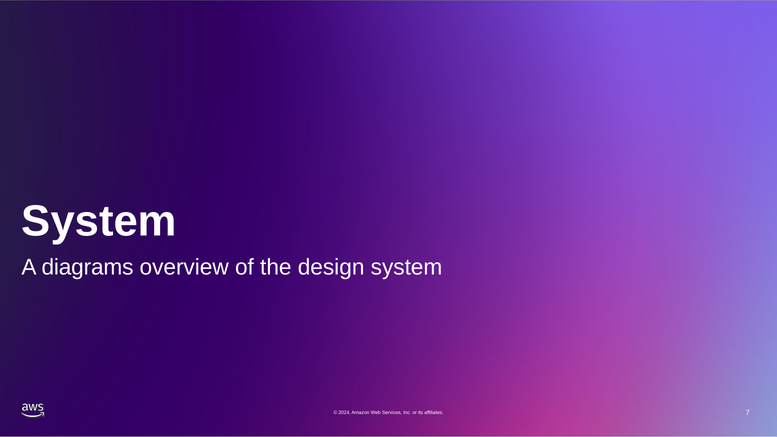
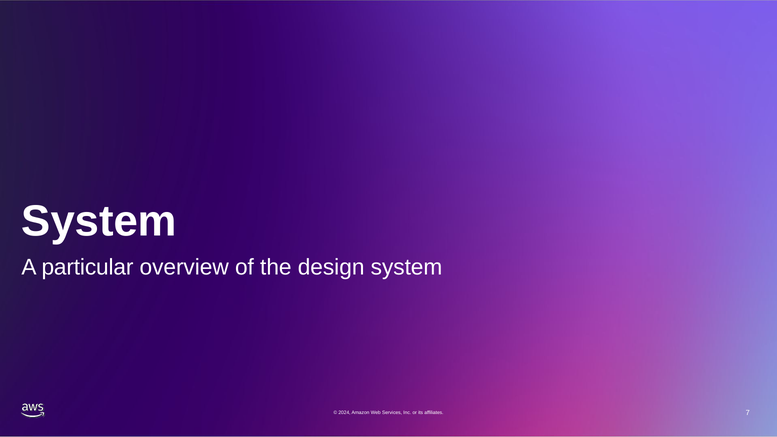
diagrams: diagrams -> particular
